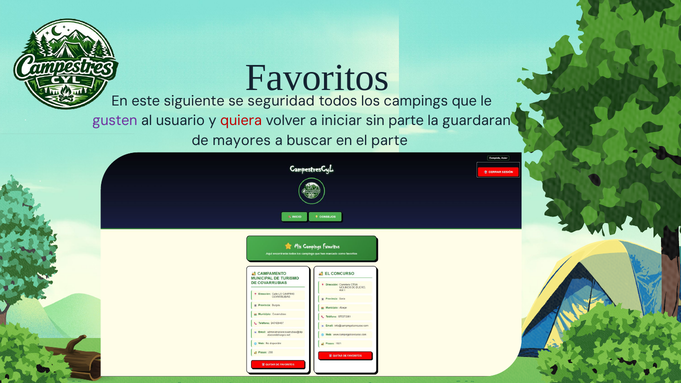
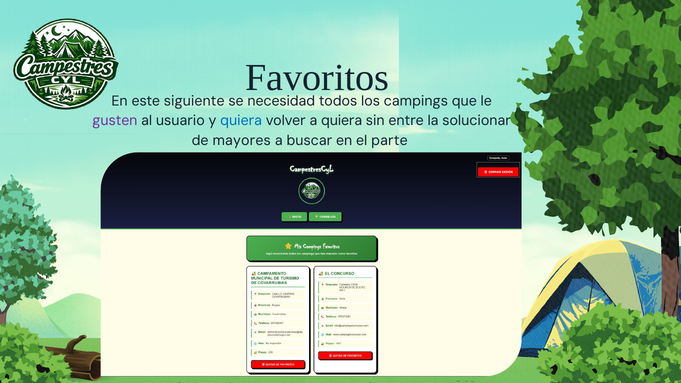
seguridad: seguridad -> necesidad
quiera at (241, 121) colour: red -> blue
a iniciar: iniciar -> quiera
sin parte: parte -> entre
guardaran: guardaran -> solucionar
